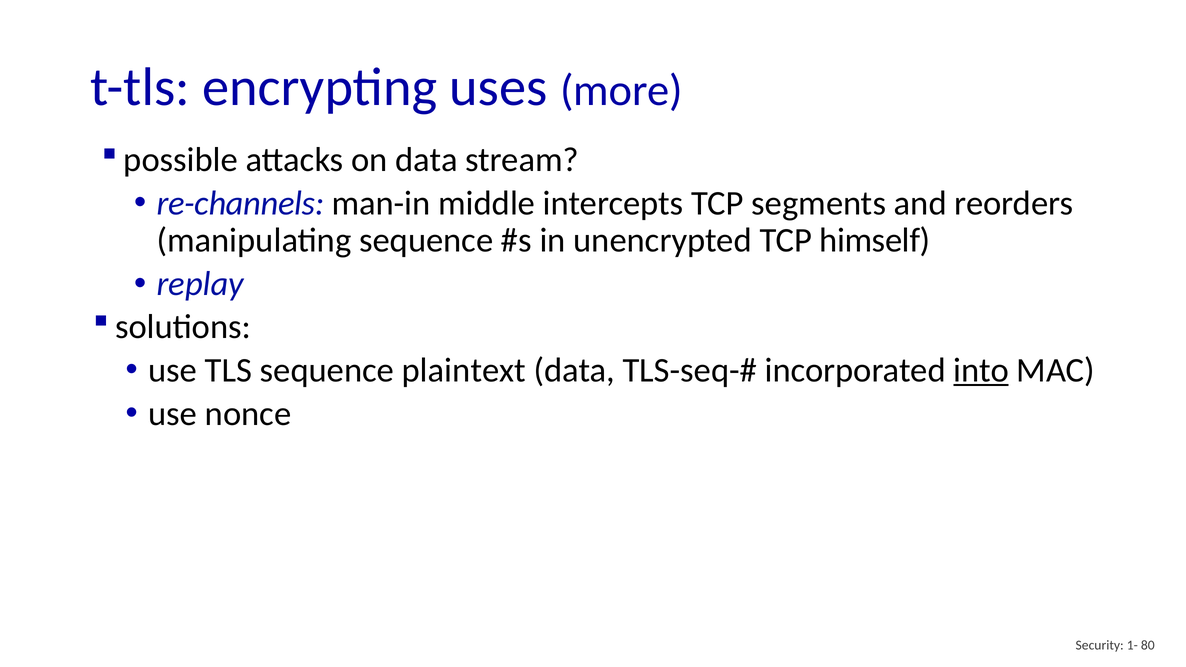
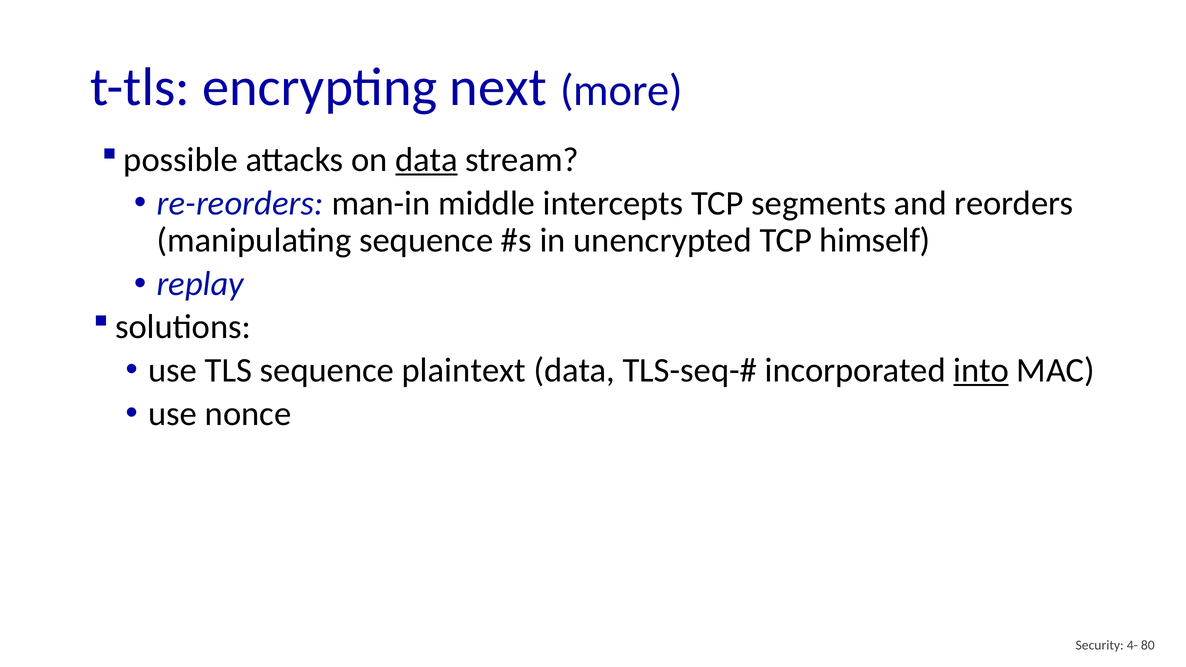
uses: uses -> next
data at (426, 160) underline: none -> present
re-channels: re-channels -> re-reorders
1-: 1- -> 4-
